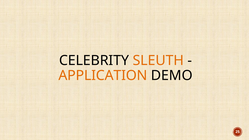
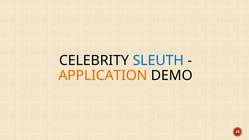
SLEUTH colour: orange -> blue
